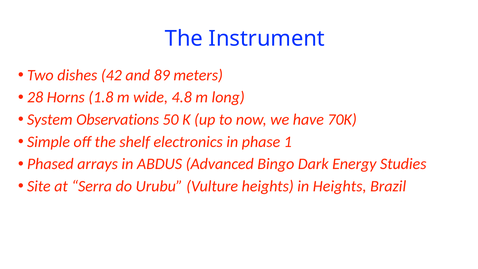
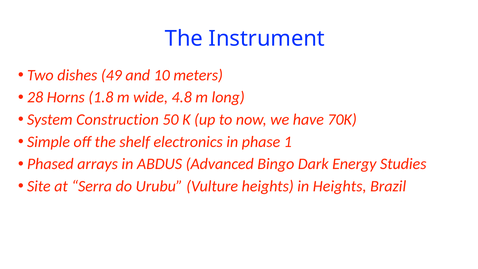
42: 42 -> 49
89: 89 -> 10
Observations: Observations -> Construction
